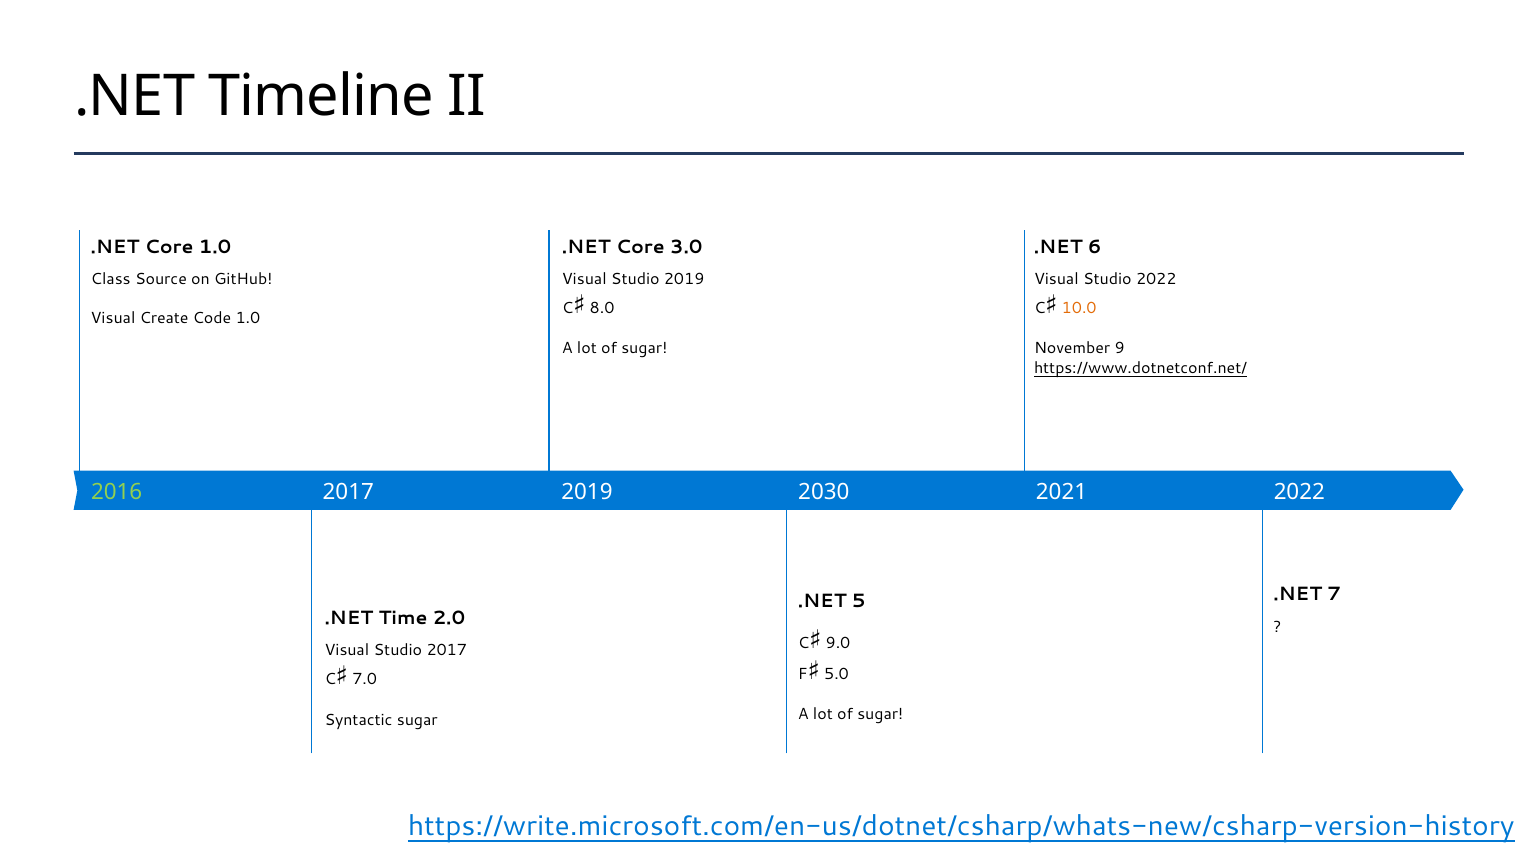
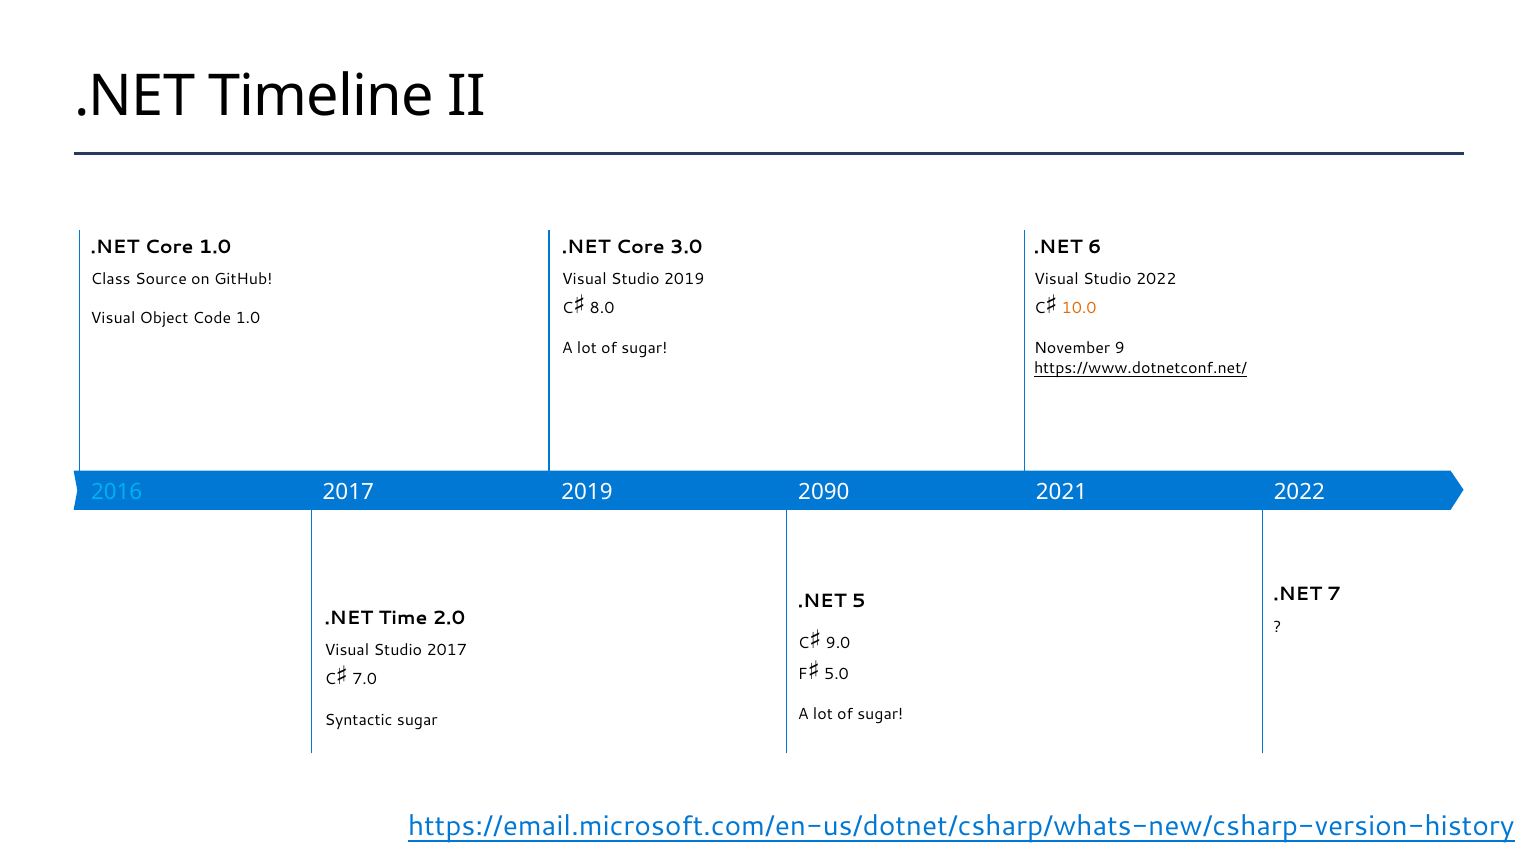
Create: Create -> Object
2016 colour: light green -> light blue
2030: 2030 -> 2090
https://write.microsoft.com/en-us/dotnet/csharp/whats-new/csharp-version-history: https://write.microsoft.com/en-us/dotnet/csharp/whats-new/csharp-version-history -> https://email.microsoft.com/en-us/dotnet/csharp/whats-new/csharp-version-history
